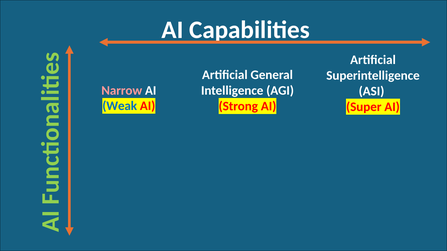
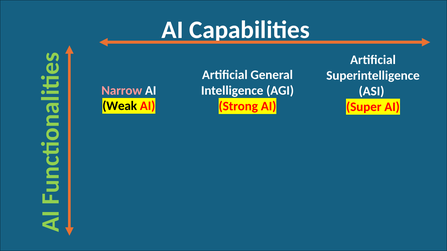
Weak colour: blue -> black
